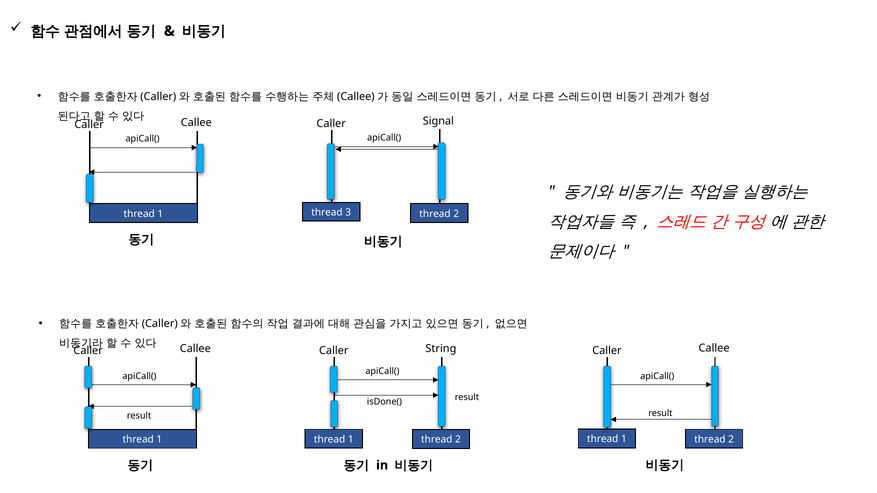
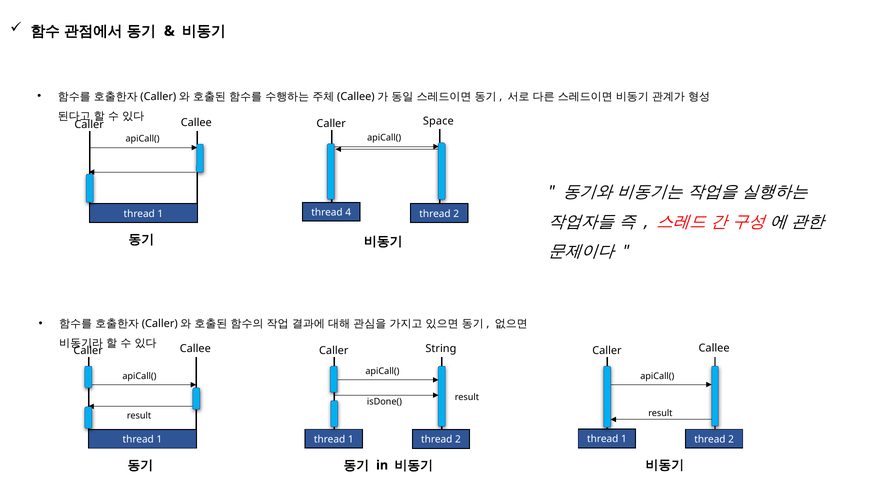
Signal: Signal -> Space
3: 3 -> 4
